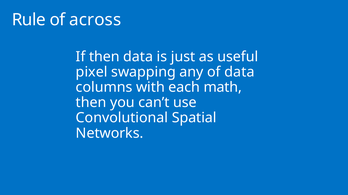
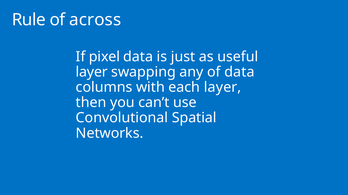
If then: then -> pixel
pixel at (92, 72): pixel -> layer
each math: math -> layer
